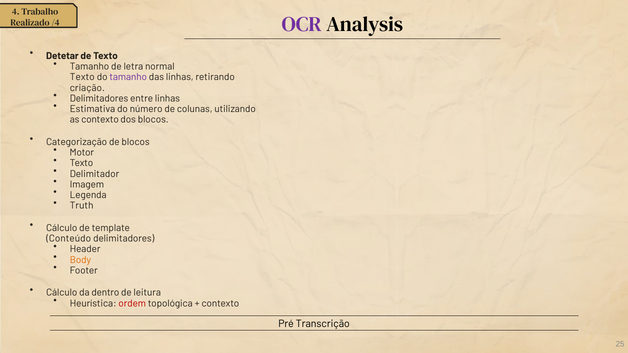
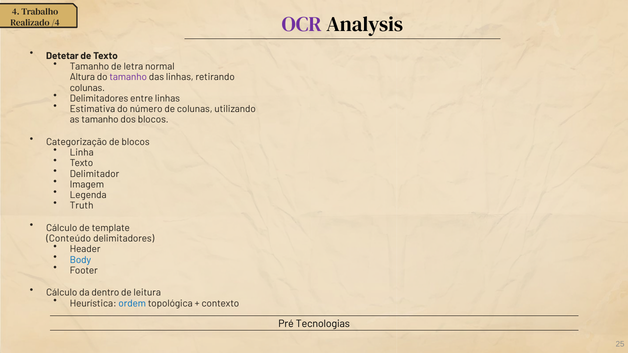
Texto at (82, 77): Texto -> Altura
criação at (87, 88): criação -> colunas
as contexto: contexto -> tamanho
Motor: Motor -> Linha
Body colour: orange -> blue
ordem colour: red -> blue
Transcrição: Transcrição -> Tecnologias
